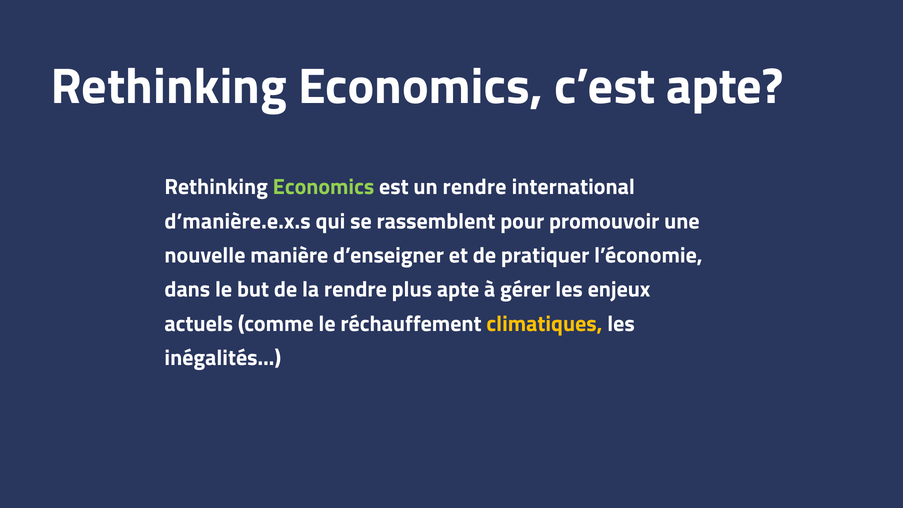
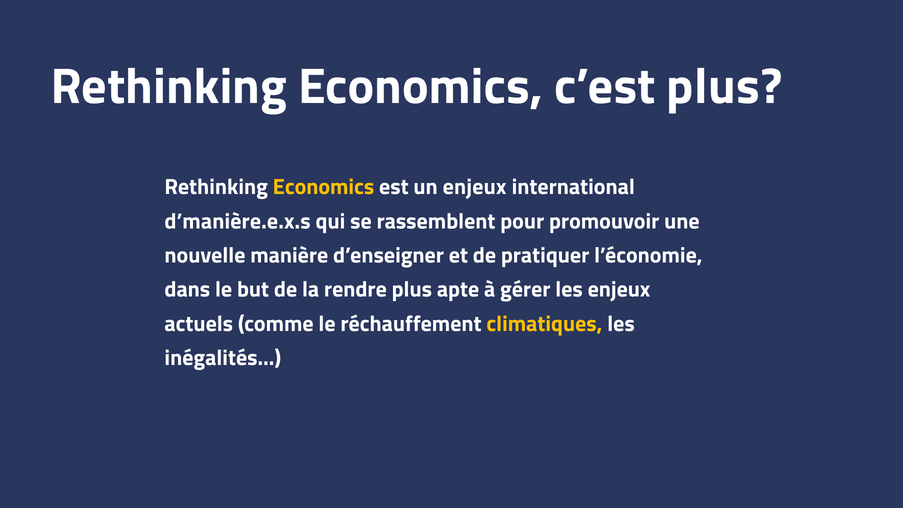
c’est apte: apte -> plus
Economics at (324, 187) colour: light green -> yellow
un rendre: rendre -> enjeux
